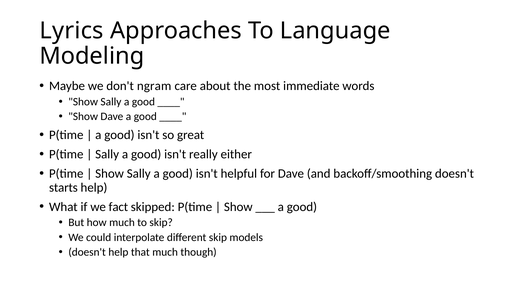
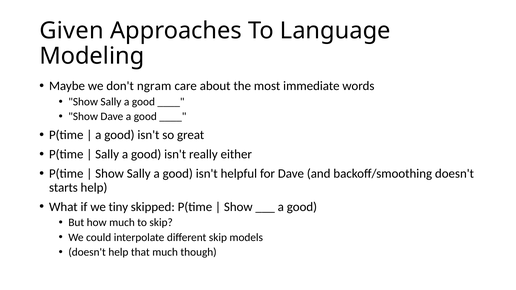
Lyrics: Lyrics -> Given
fact: fact -> tiny
